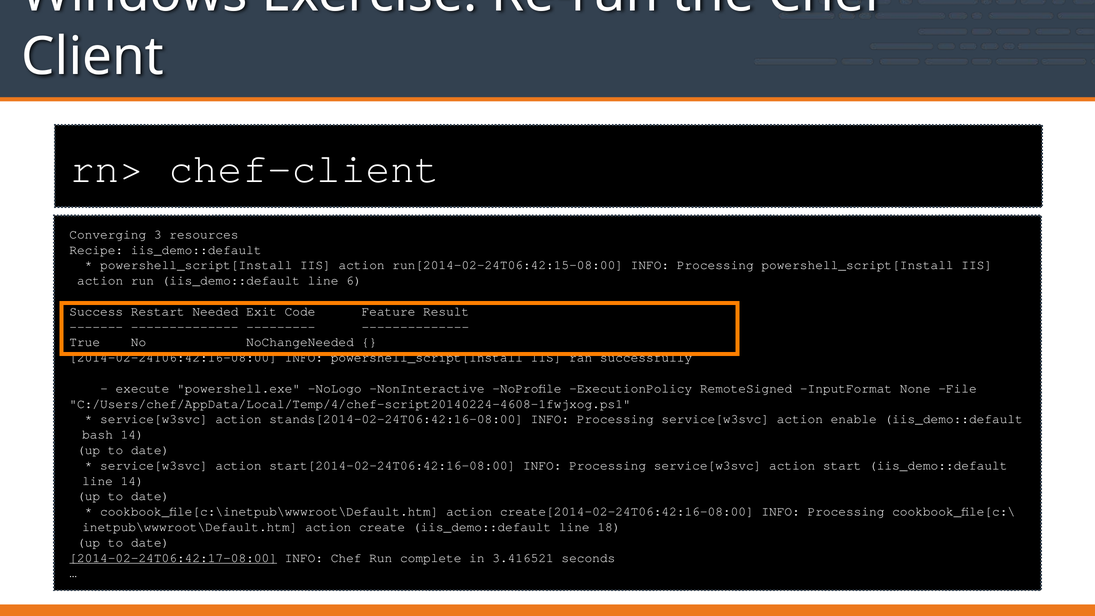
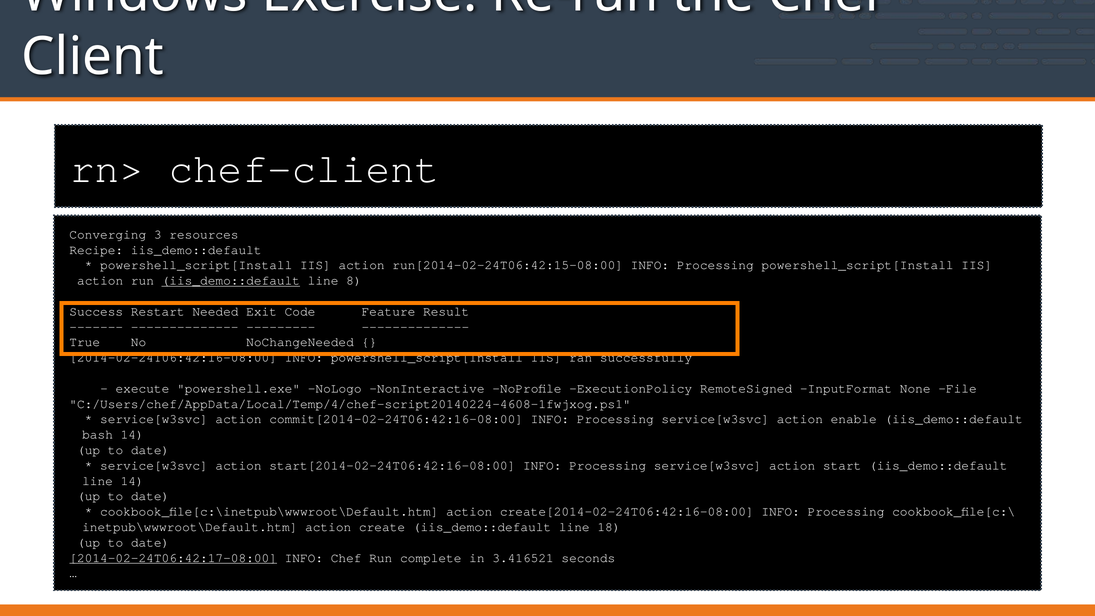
iis_demo::default at (231, 281) underline: none -> present
6: 6 -> 8
stands[2014-02-24T06:42:16-08:00: stands[2014-02-24T06:42:16-08:00 -> commit[2014-02-24T06:42:16-08:00
